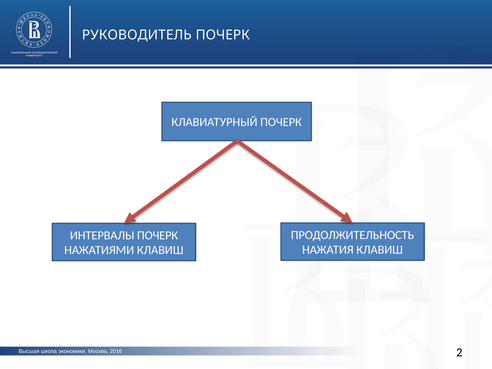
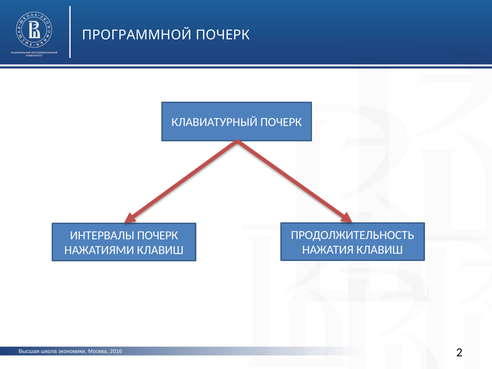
РУКОВОДИТЕЛЬ: РУКОВОДИТЕЛЬ -> ПРОГРАММНОЙ
